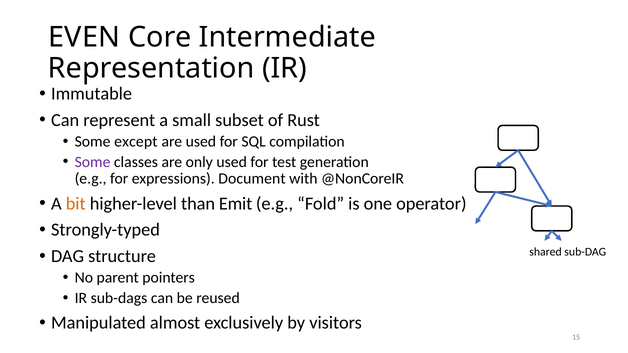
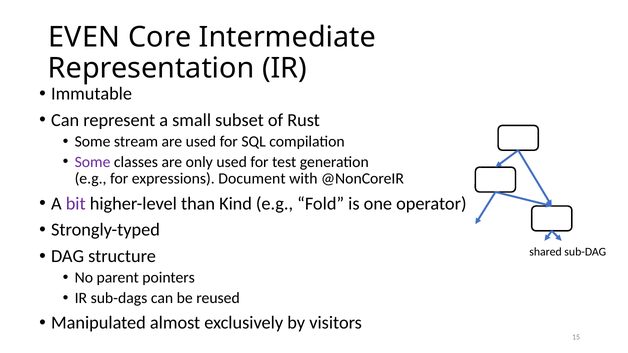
except: except -> stream
bit colour: orange -> purple
Emit: Emit -> Kind
